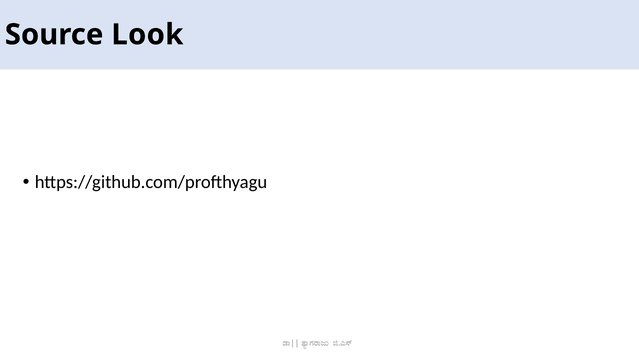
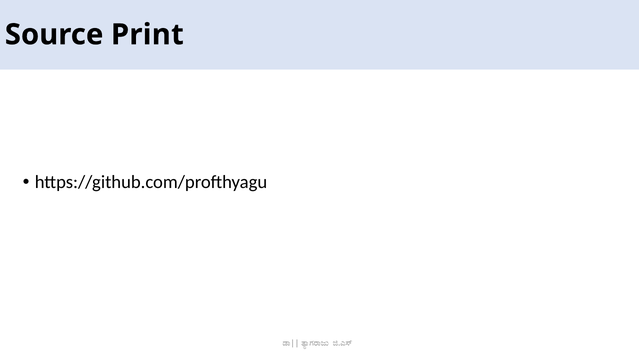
Look: Look -> Print
